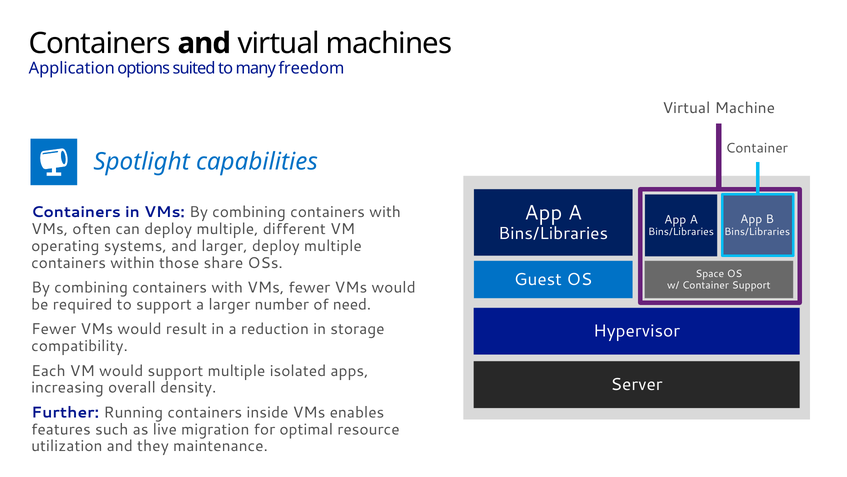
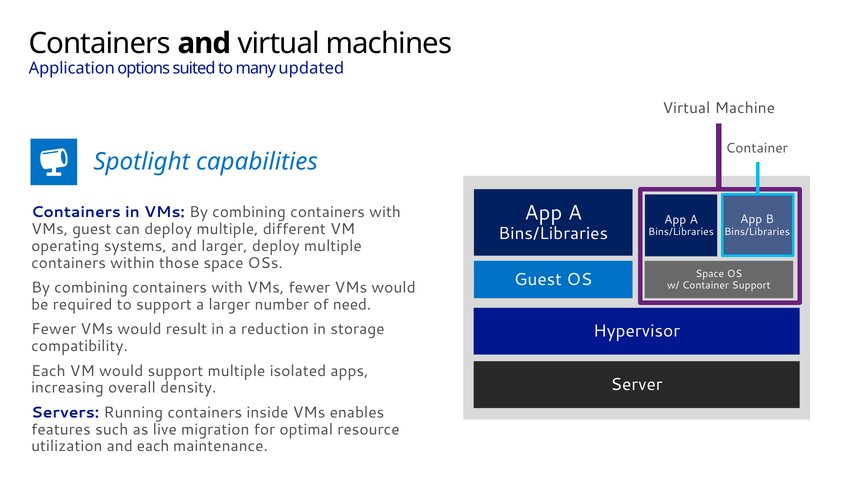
freedom: freedom -> updated
VMs often: often -> guest
those share: share -> space
Further: Further -> Servers
and they: they -> each
